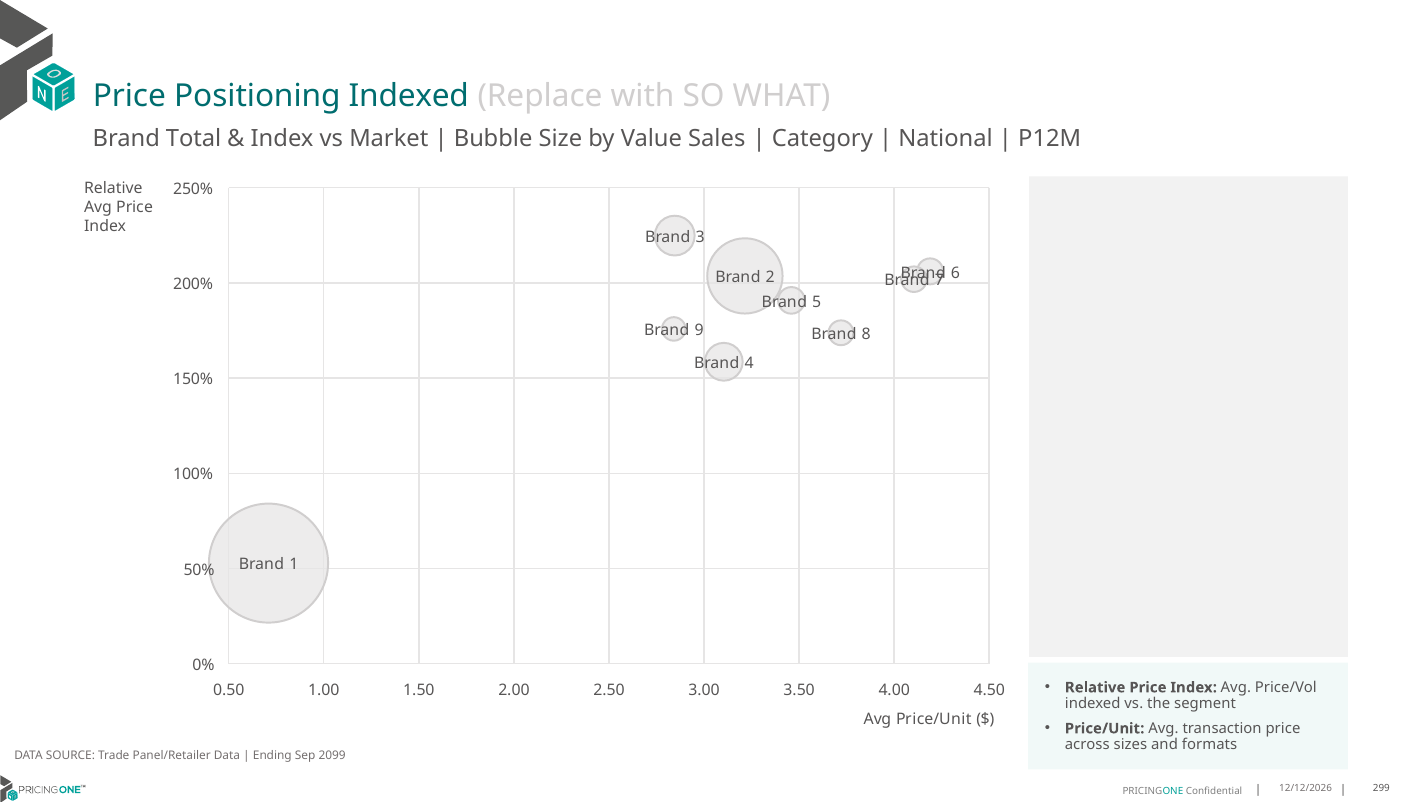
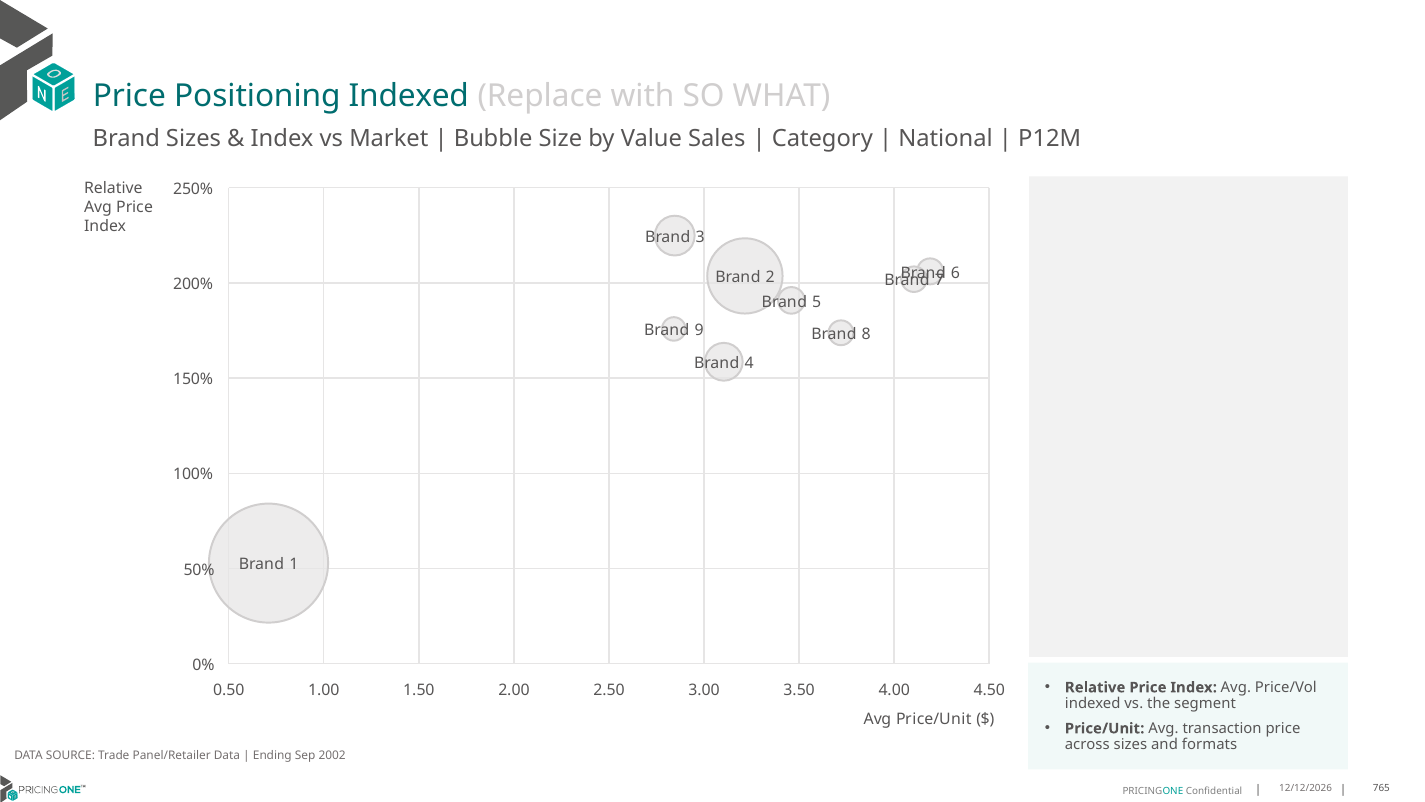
Brand Total: Total -> Sizes
2099: 2099 -> 2002
299: 299 -> 765
